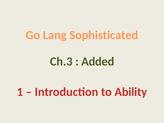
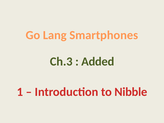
Sophisticated: Sophisticated -> Smartphones
Ability: Ability -> Nibble
